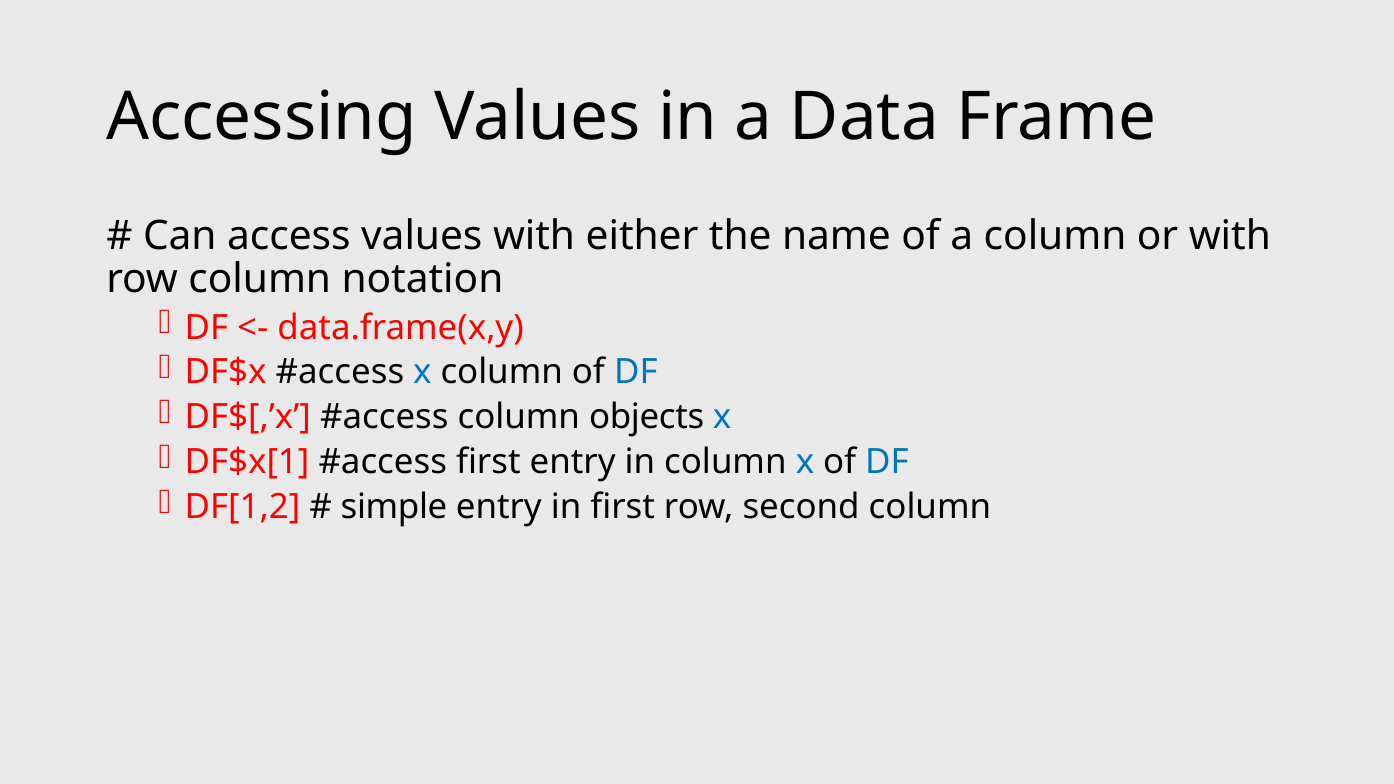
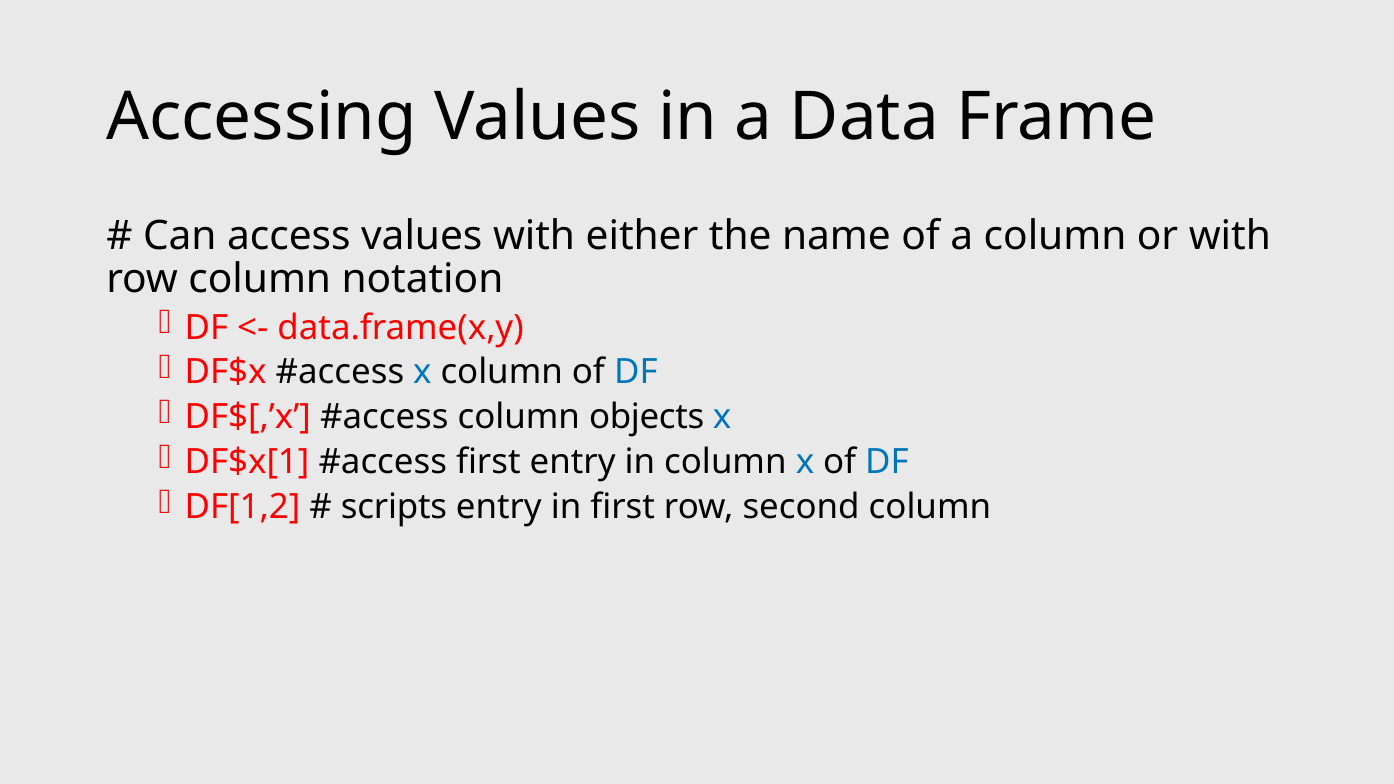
simple: simple -> scripts
